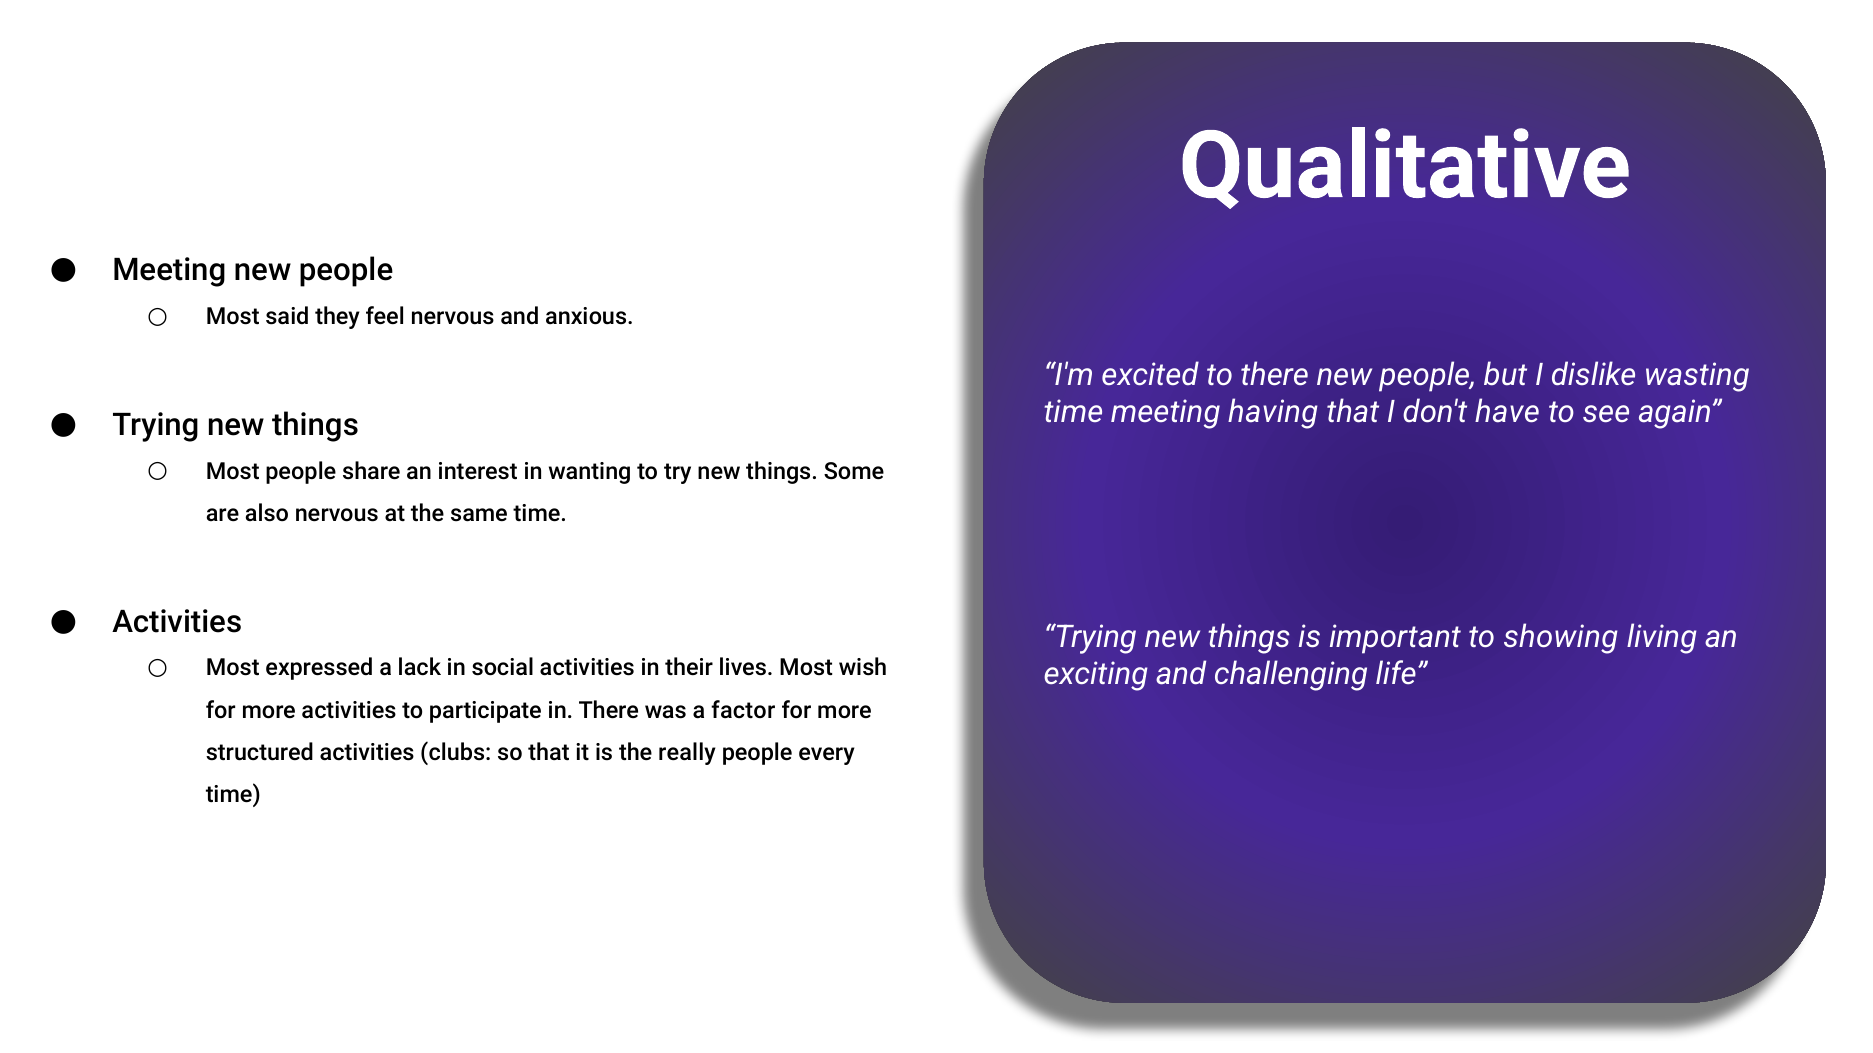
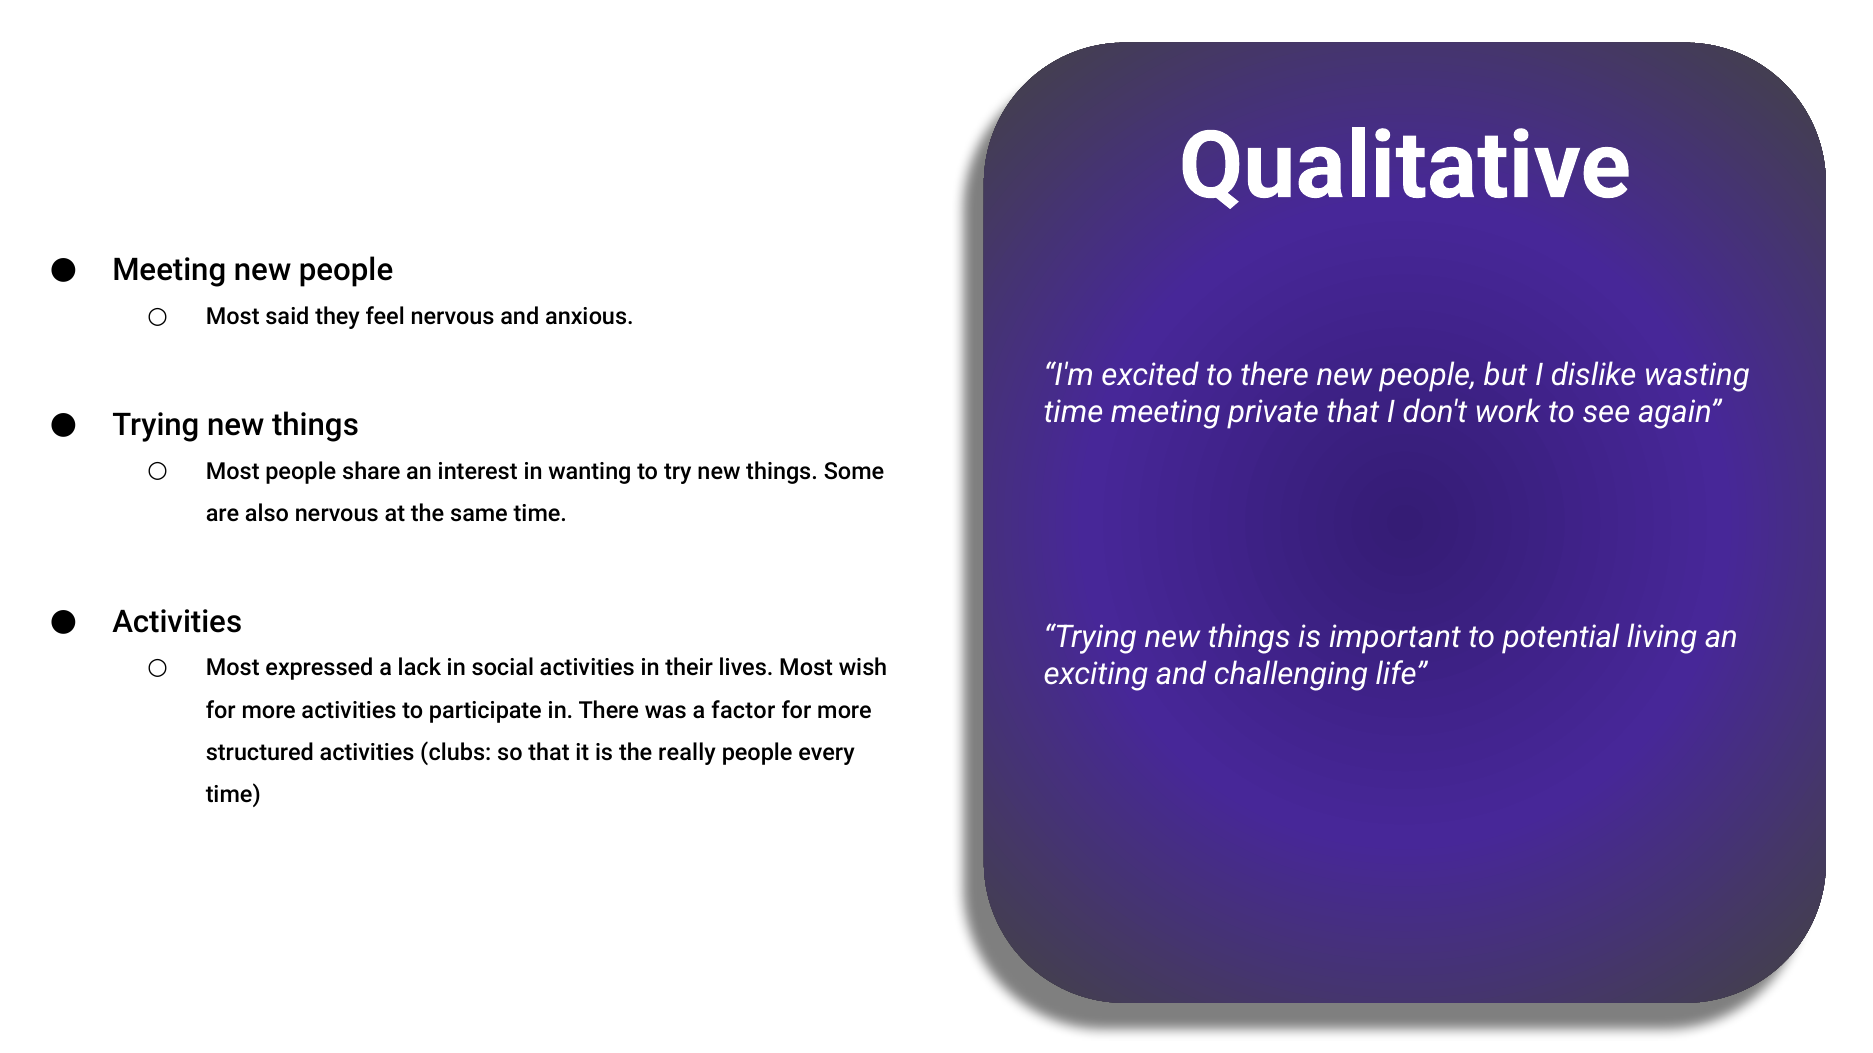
having: having -> private
have: have -> work
showing: showing -> potential
